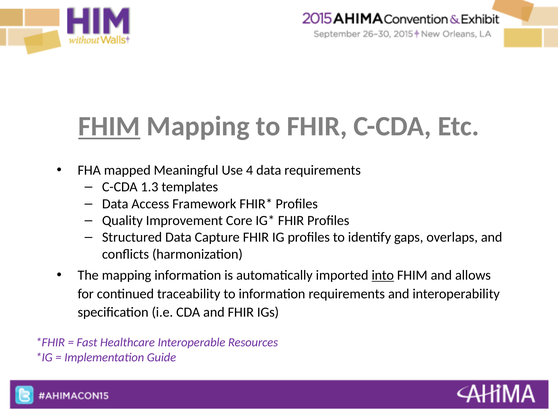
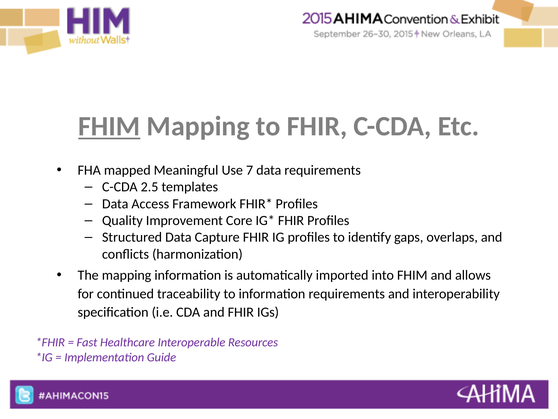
4: 4 -> 7
1.3: 1.3 -> 2.5
into underline: present -> none
